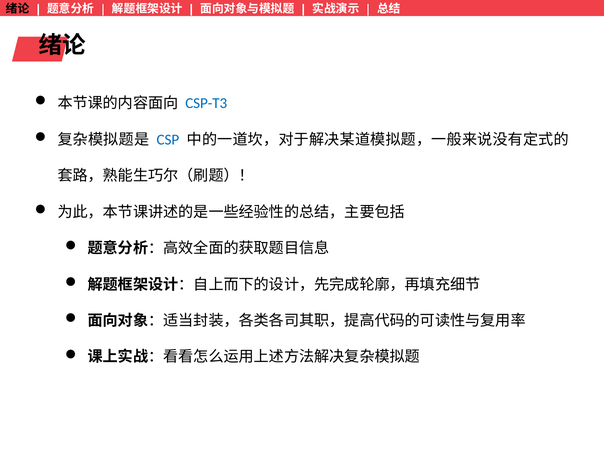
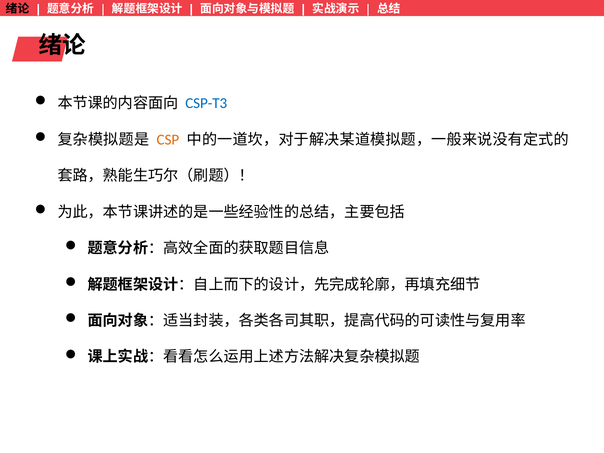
CSP colour: blue -> orange
